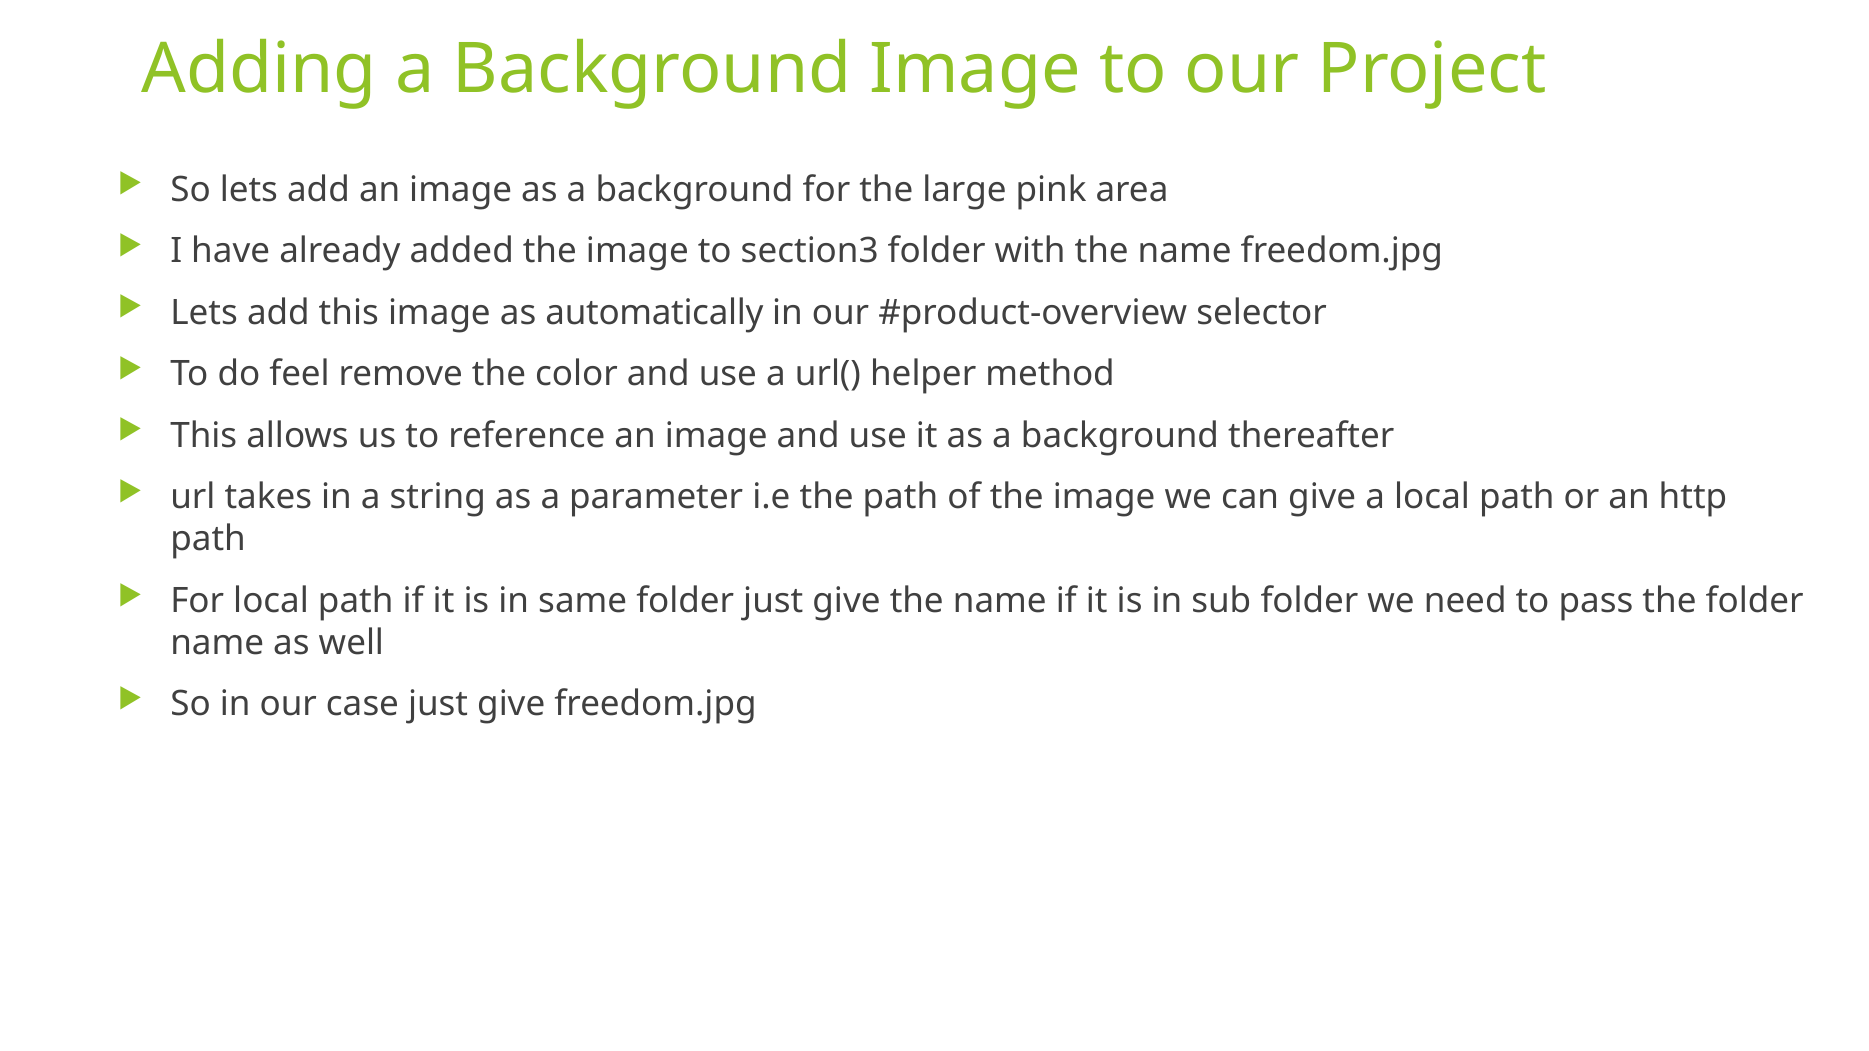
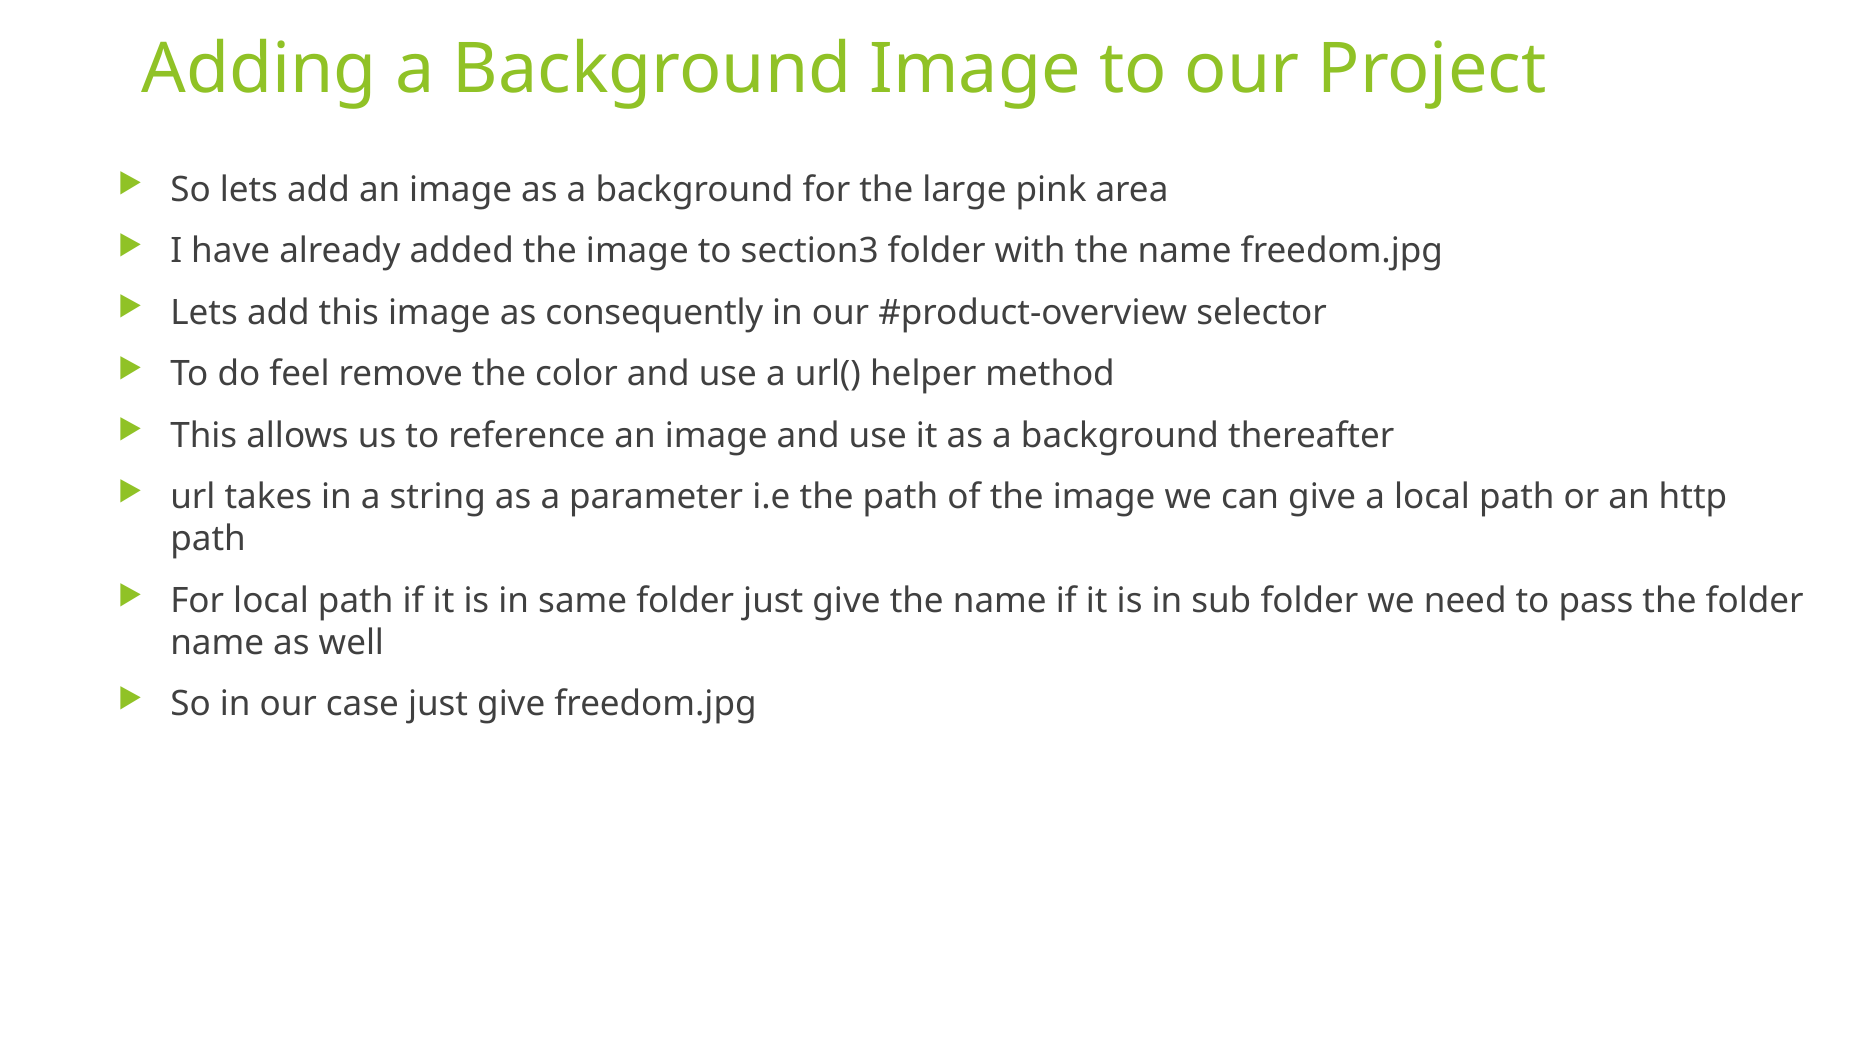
automatically: automatically -> consequently
